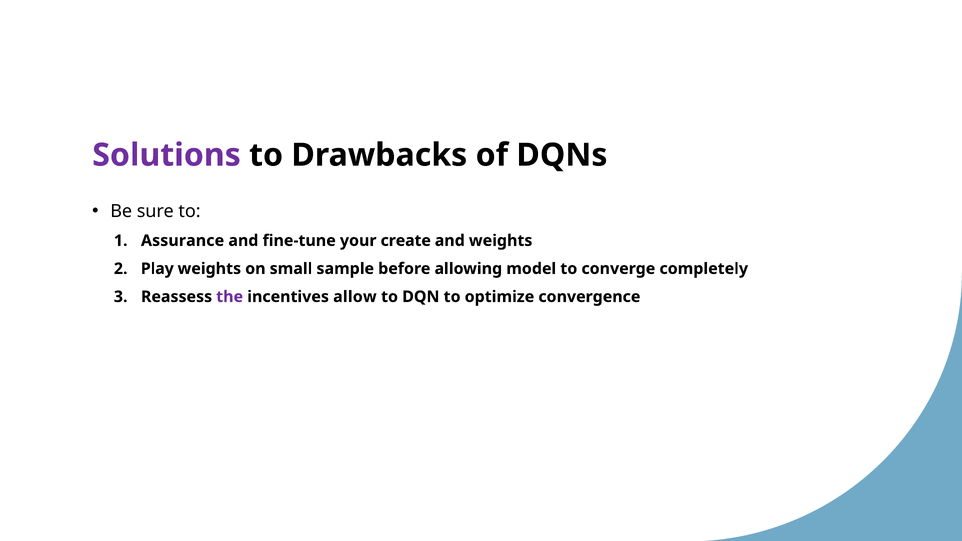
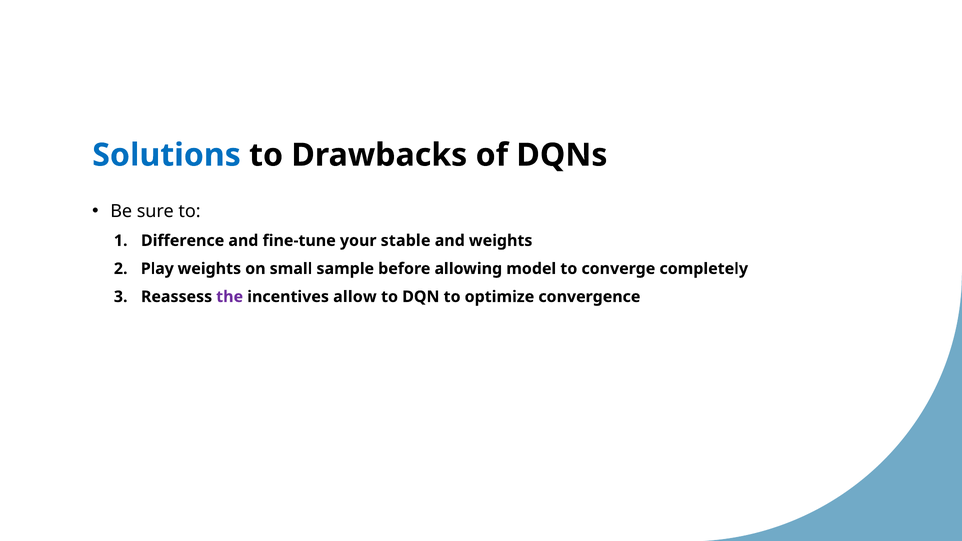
Solutions colour: purple -> blue
Assurance: Assurance -> Difference
create: create -> stable
